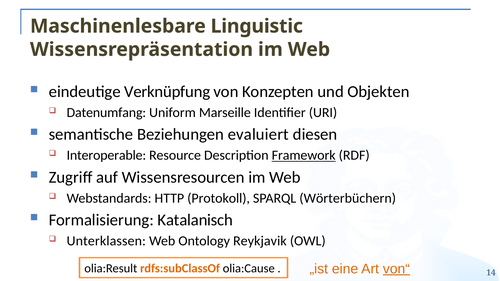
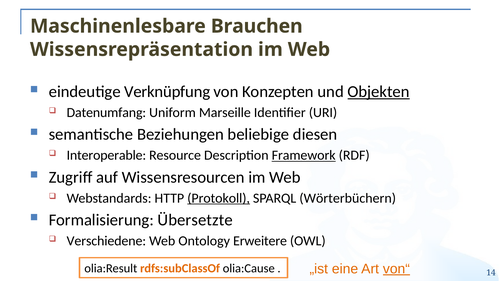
Linguistic: Linguistic -> Brauchen
Objekten underline: none -> present
evaluiert: evaluiert -> beliebige
Protokoll underline: none -> present
Katalanisch: Katalanisch -> Übersetzte
Unterklassen: Unterklassen -> Verschiedene
Reykjavik: Reykjavik -> Erweitere
